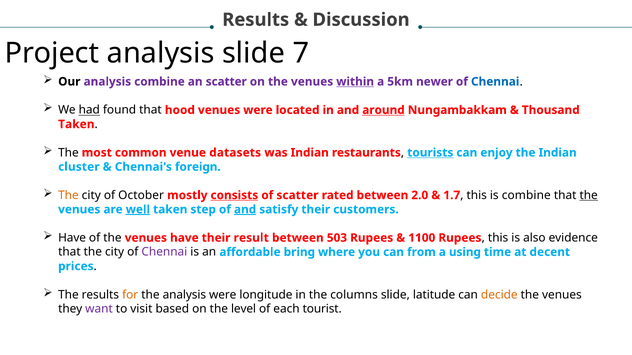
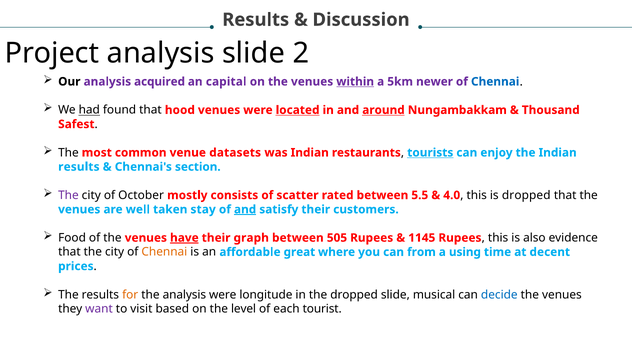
7: 7 -> 2
analysis combine: combine -> acquired
an scatter: scatter -> capital
located underline: none -> present
Taken at (76, 124): Taken -> Safest
cluster at (79, 167): cluster -> results
foreign: foreign -> section
The at (68, 196) colour: orange -> purple
consists underline: present -> none
2.0: 2.0 -> 5.5
1.7: 1.7 -> 4.0
is combine: combine -> dropped
the at (589, 196) underline: present -> none
well underline: present -> none
step: step -> stay
Have at (72, 238): Have -> Food
have at (184, 238) underline: none -> present
result: result -> graph
503: 503 -> 505
1100: 1100 -> 1145
Chennai at (164, 252) colour: purple -> orange
bring: bring -> great
the columns: columns -> dropped
latitude: latitude -> musical
decide colour: orange -> blue
